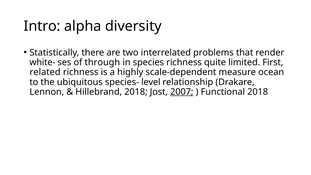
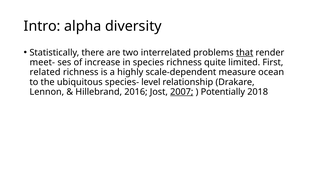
that underline: none -> present
white-: white- -> meet-
through: through -> increase
Hillebrand 2018: 2018 -> 2016
Functional: Functional -> Potentially
